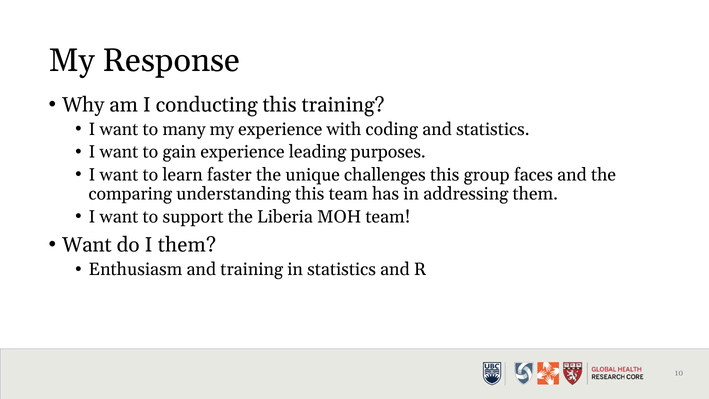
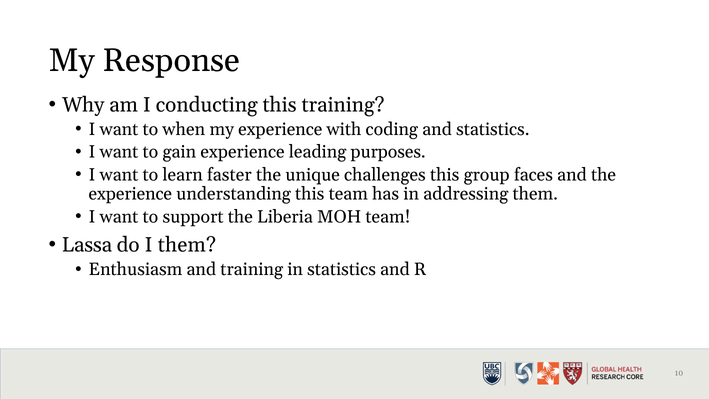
many: many -> when
comparing at (130, 194): comparing -> experience
Want at (87, 245): Want -> Lassa
